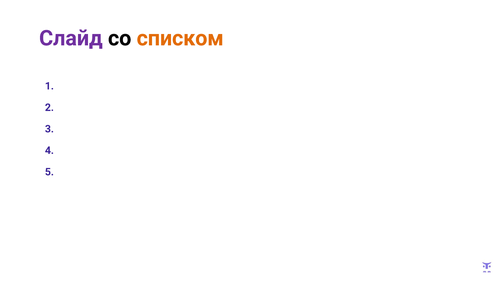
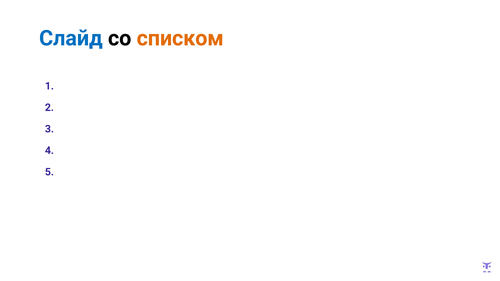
Слайд colour: purple -> blue
